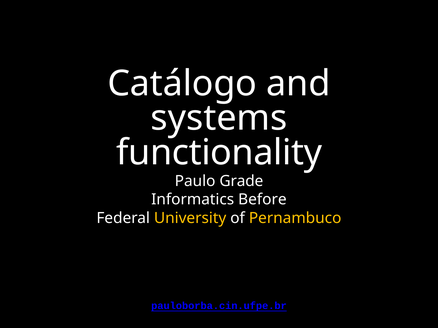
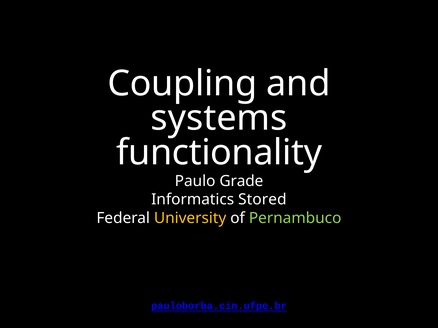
Catálogo: Catálogo -> Coupling
Before: Before -> Stored
Pernambuco colour: yellow -> light green
